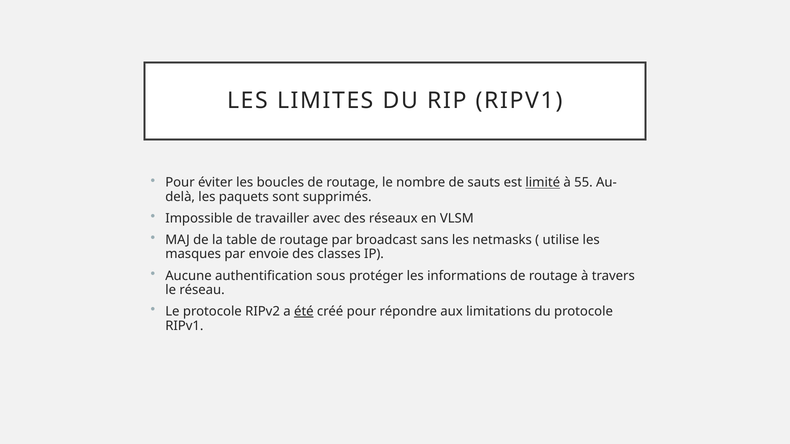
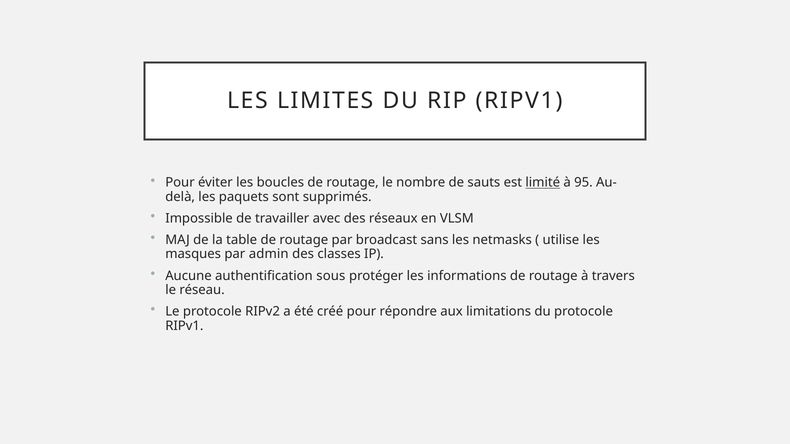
55: 55 -> 95
envoie: envoie -> admin
été underline: present -> none
